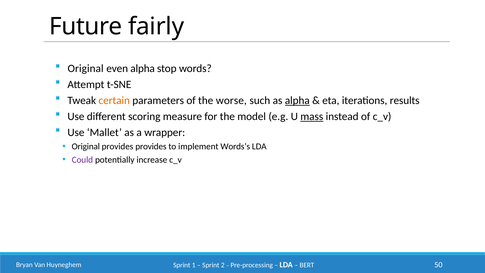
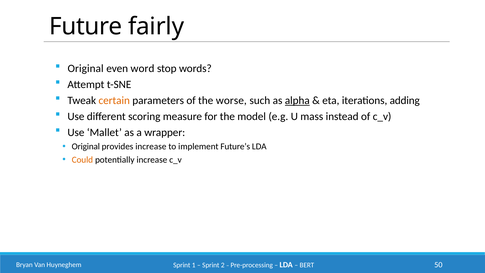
even alpha: alpha -> word
results: results -> adding
mass underline: present -> none
provides provides: provides -> increase
Words’s: Words’s -> Future’s
Could colour: purple -> orange
